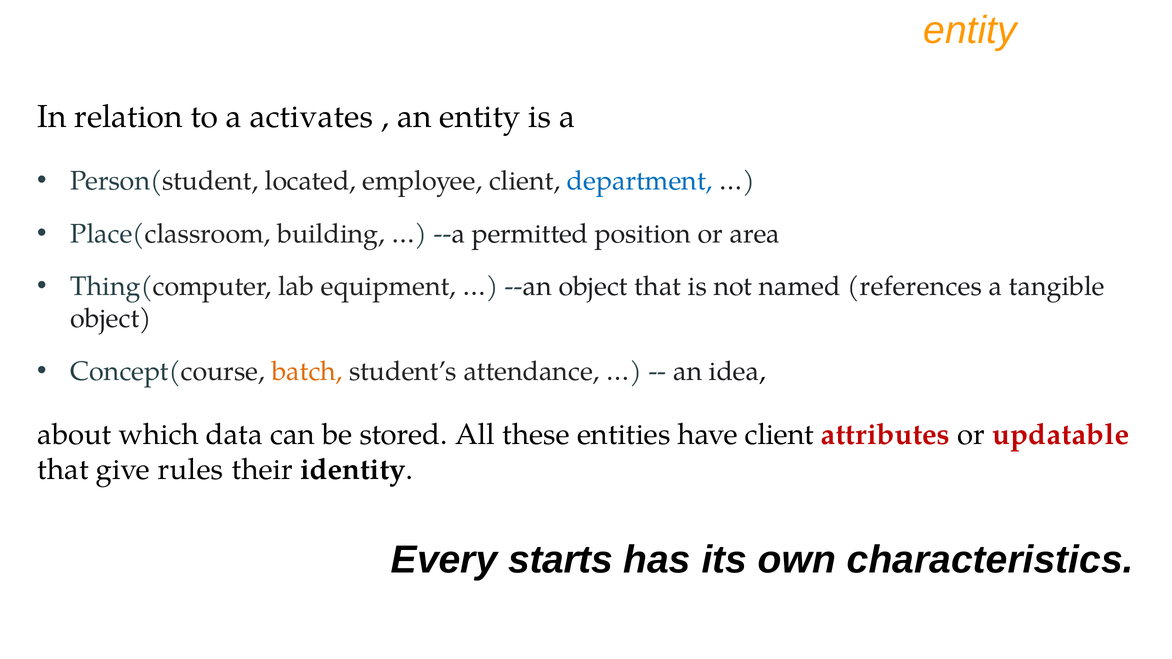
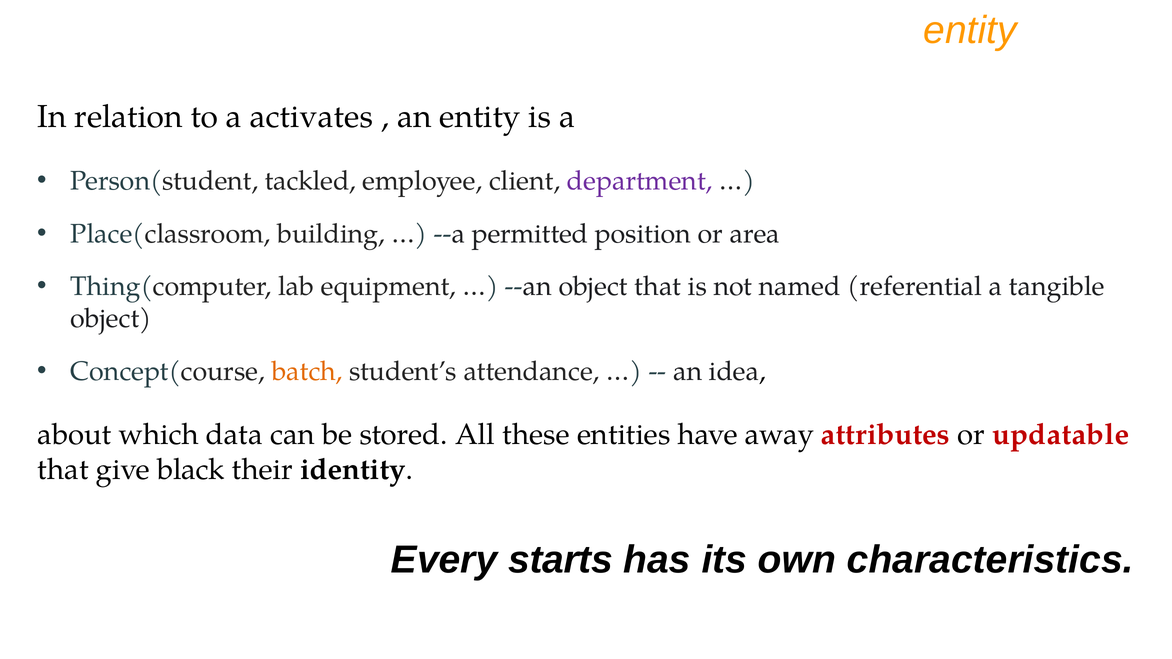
located: located -> tackled
department colour: blue -> purple
references: references -> referential
have client: client -> away
rules: rules -> black
